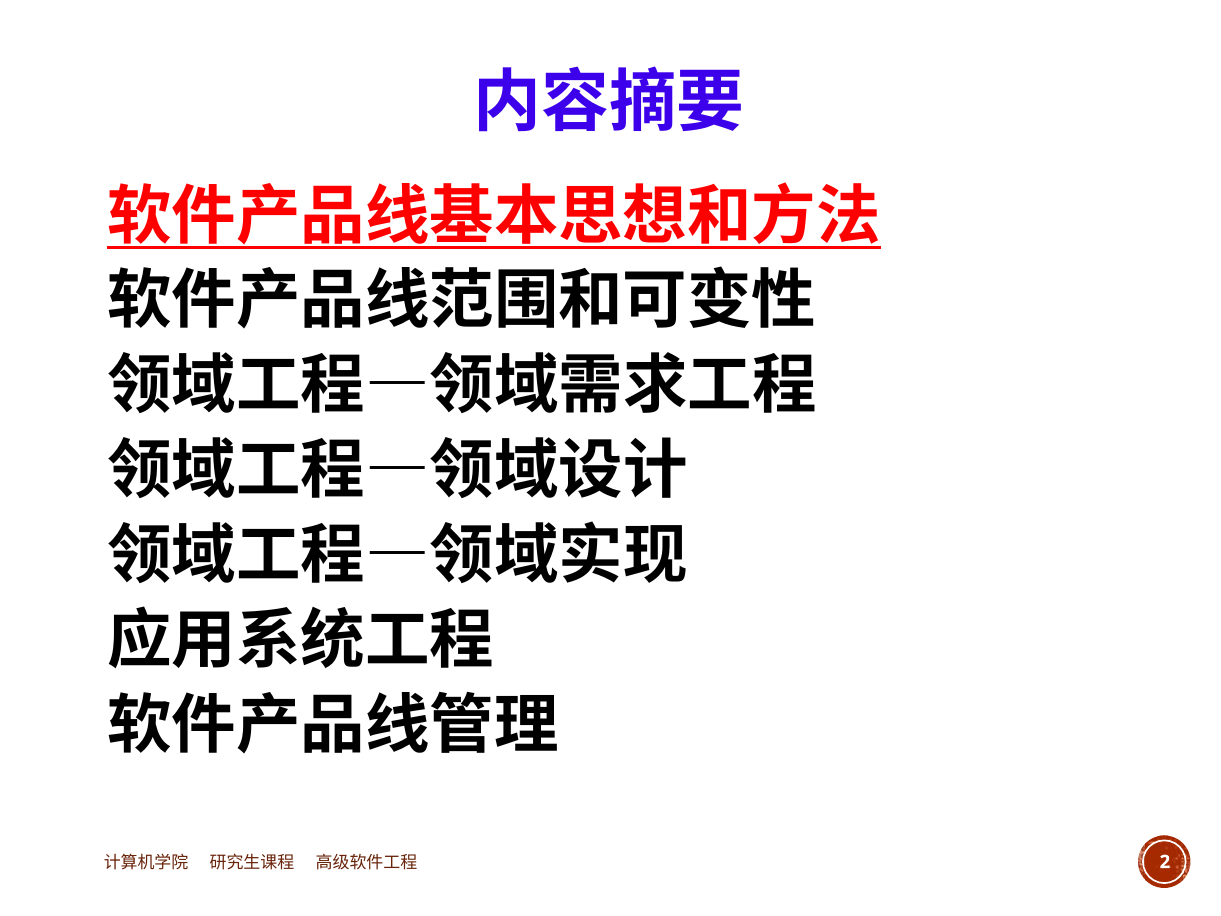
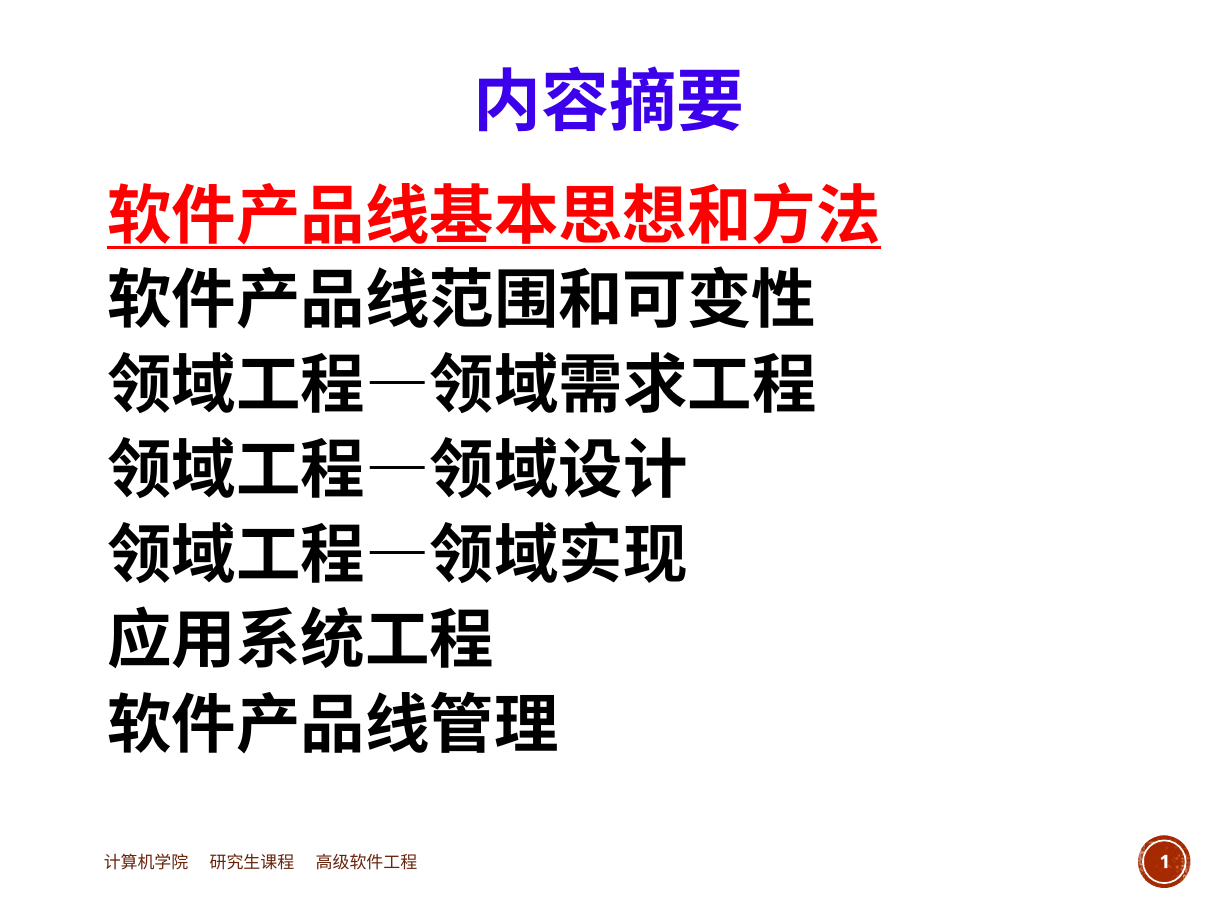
2: 2 -> 1
